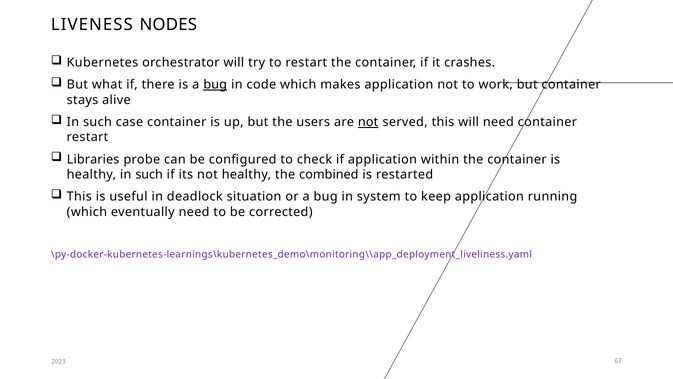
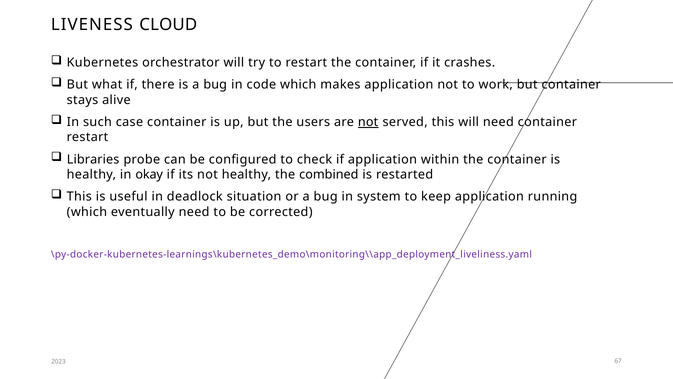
NODES: NODES -> CLOUD
bug at (215, 85) underline: present -> none
healthy in such: such -> okay
